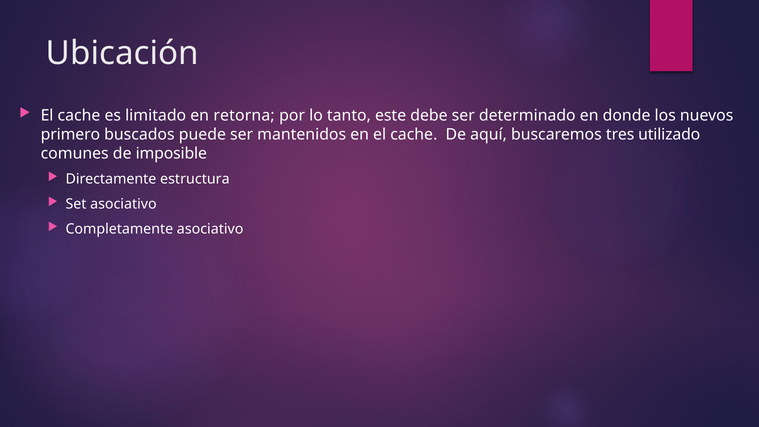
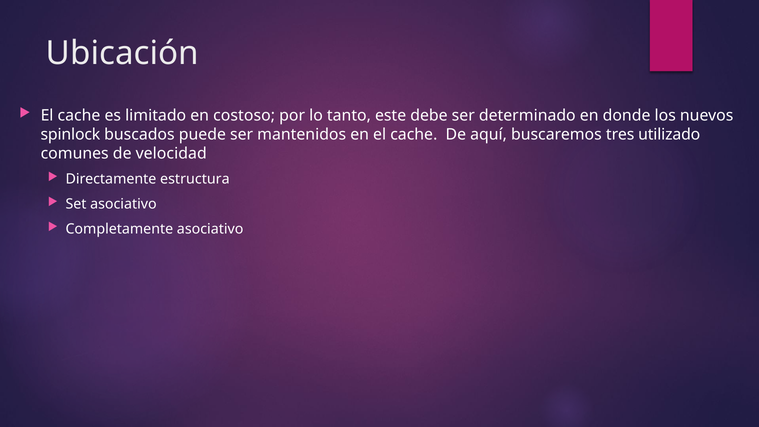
retorna: retorna -> costoso
primero: primero -> spinlock
imposible: imposible -> velocidad
